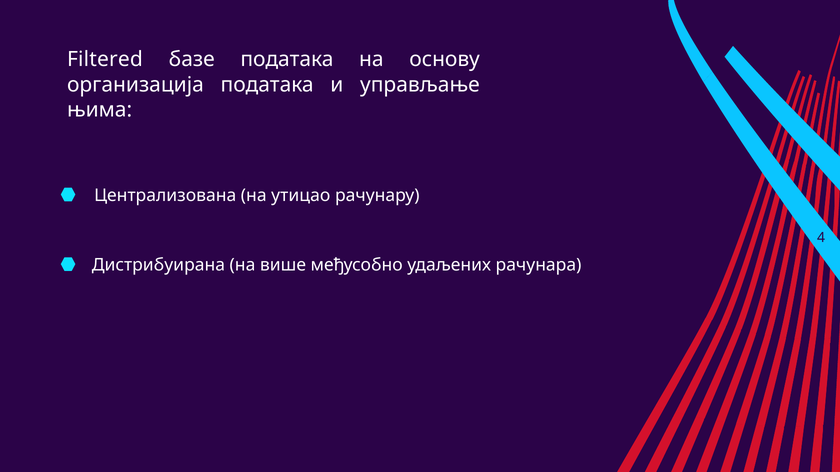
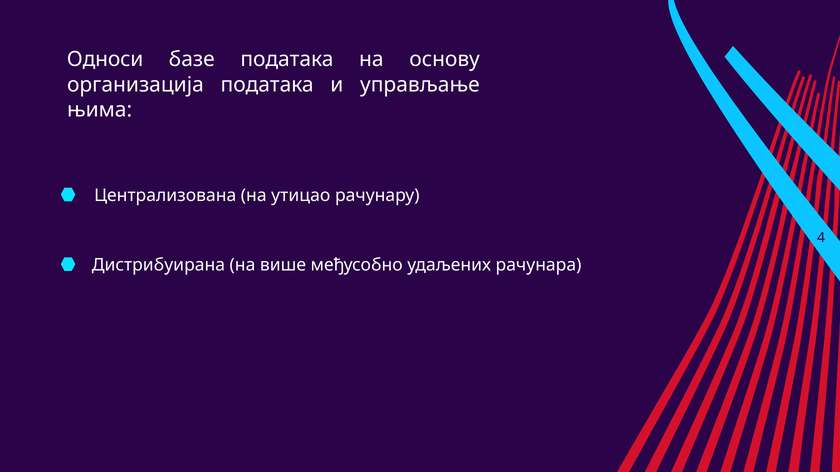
Filtered: Filtered -> Односи
